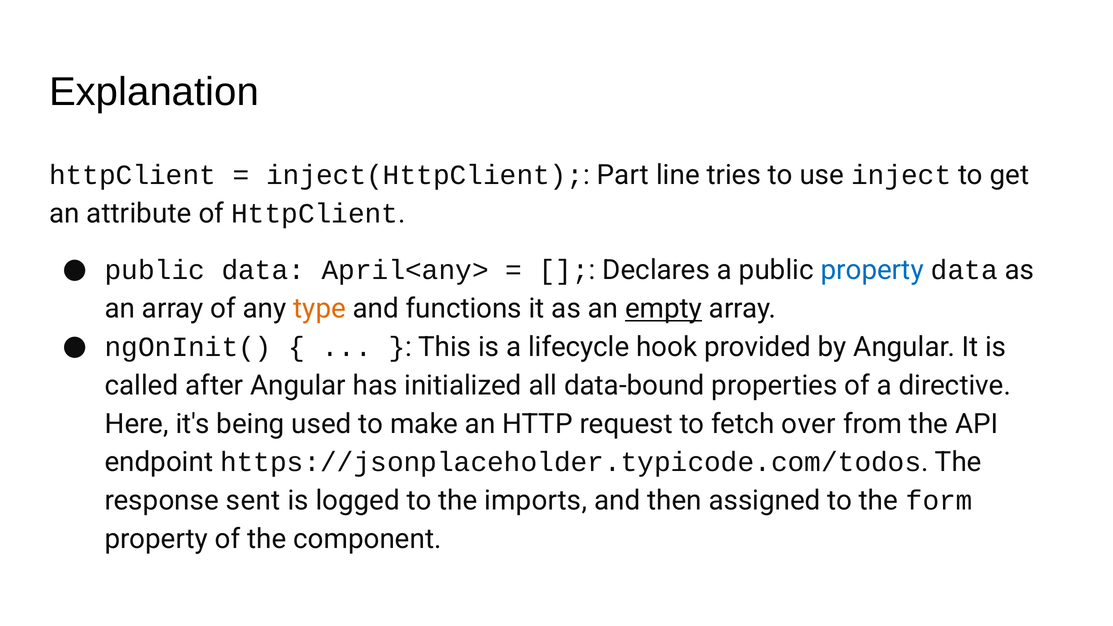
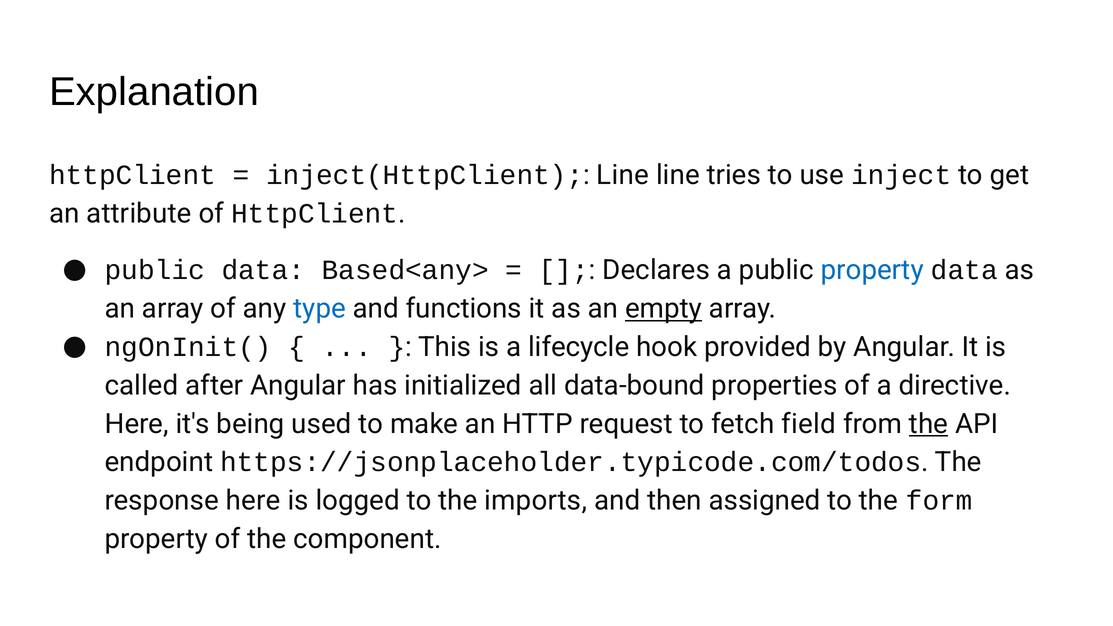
inject(HttpClient Part: Part -> Line
April<any>: April<any> -> Based<any>
type colour: orange -> blue
over: over -> field
the at (929, 424) underline: none -> present
response sent: sent -> here
